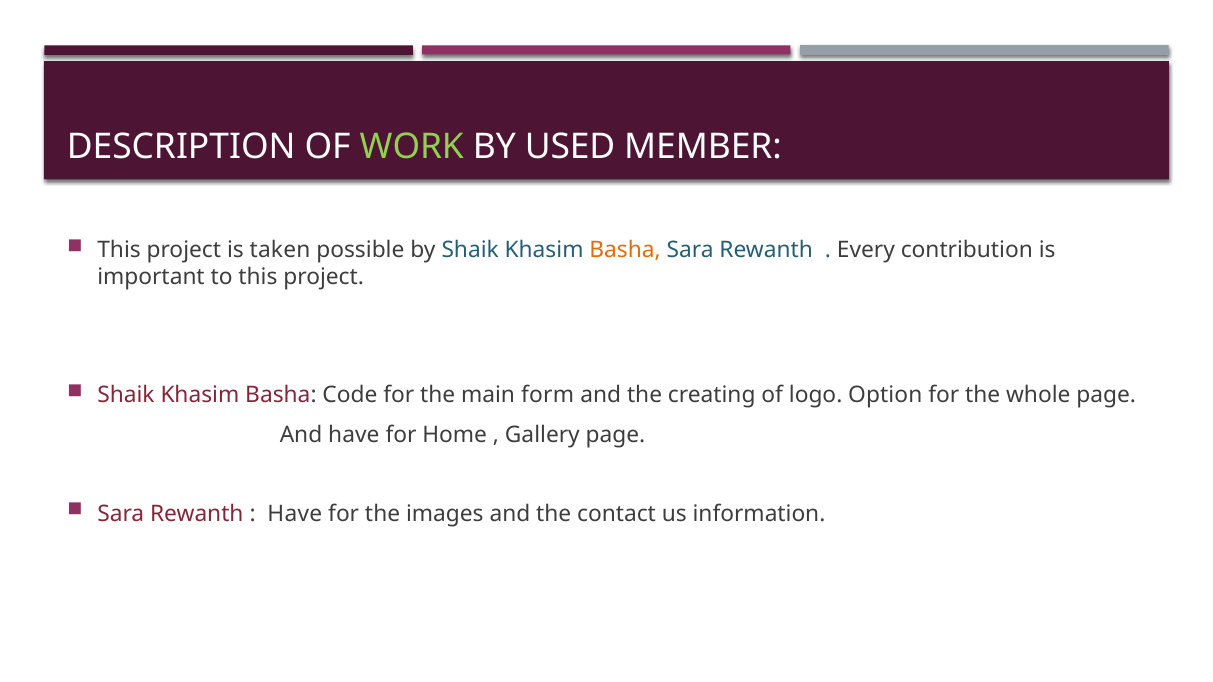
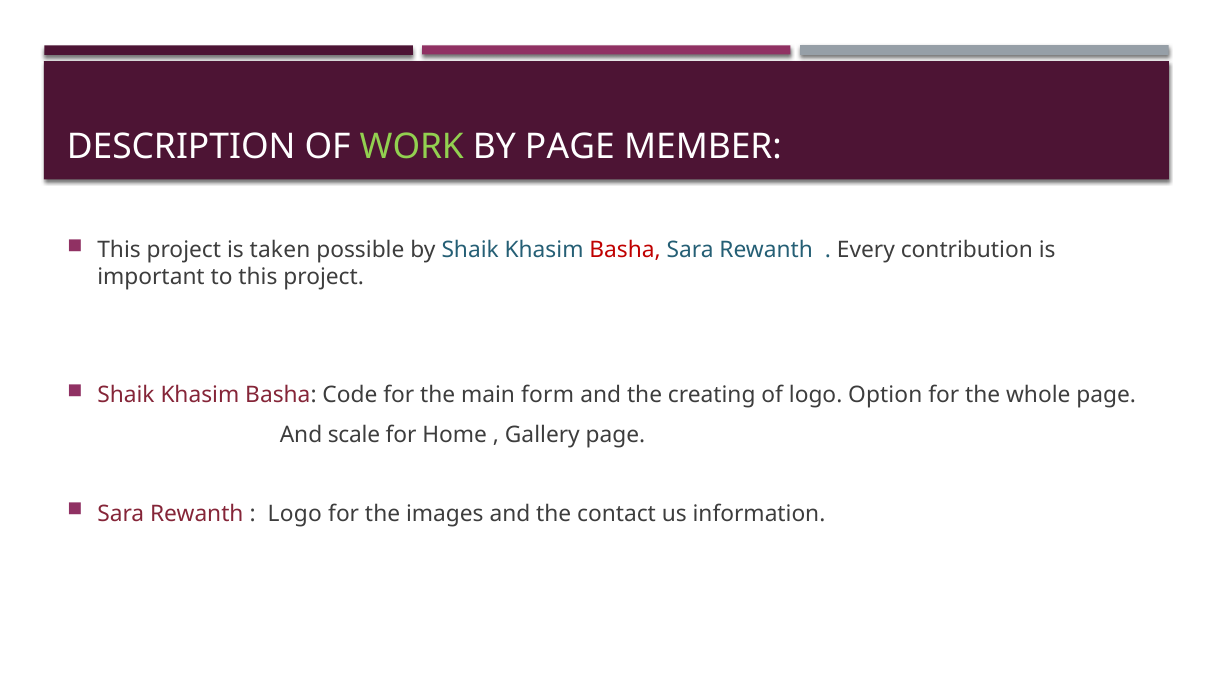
BY USED: USED -> PAGE
Basha at (625, 250) colour: orange -> red
And have: have -> scale
Have at (295, 514): Have -> Logo
